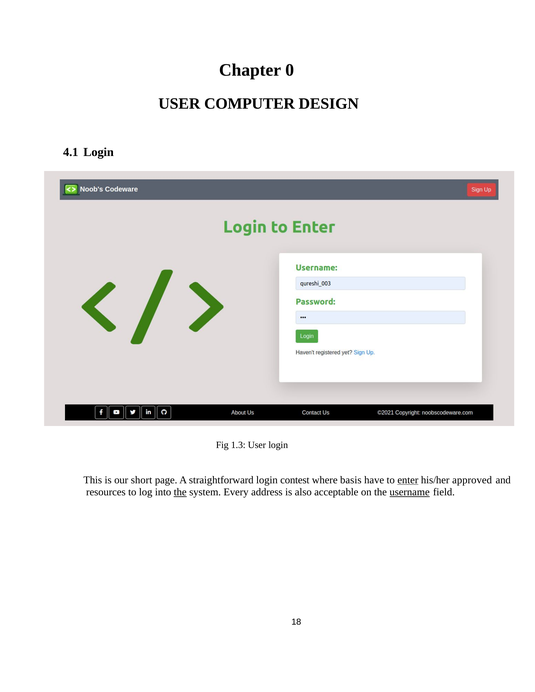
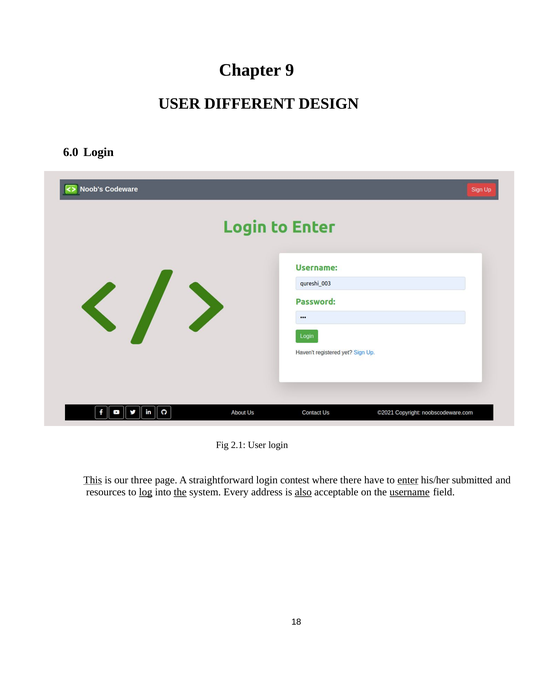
0: 0 -> 9
COMPUTER: COMPUTER -> DIFFERENT
4.1: 4.1 -> 6.0
1.3: 1.3 -> 2.1
This underline: none -> present
short: short -> three
basis: basis -> there
approved: approved -> submitted
log underline: none -> present
also underline: none -> present
